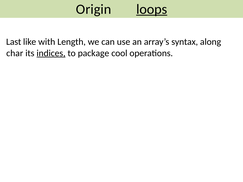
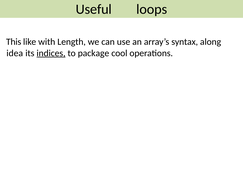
Origin: Origin -> Useful
loops underline: present -> none
Last: Last -> This
char: char -> idea
